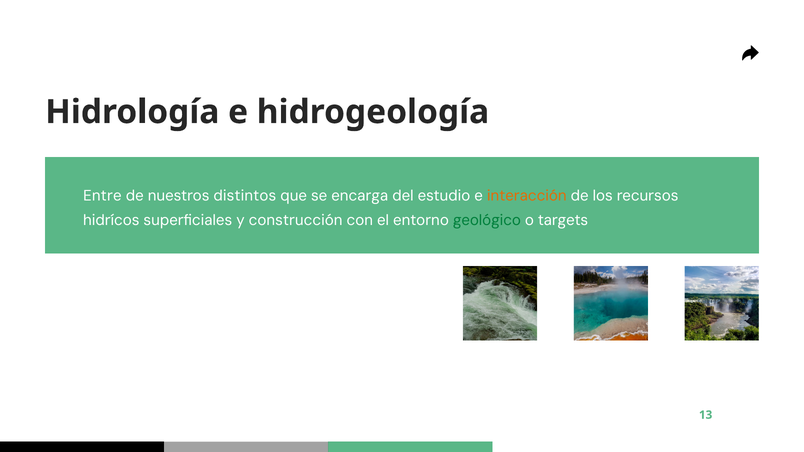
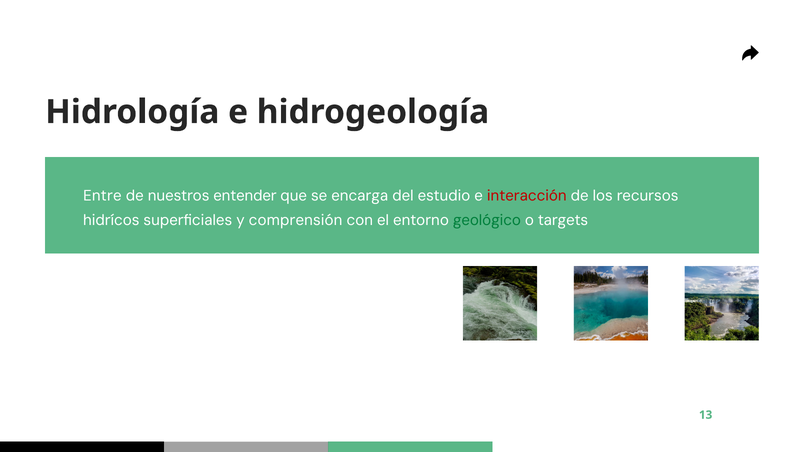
distintos: distintos -> entender
interacción colour: orange -> red
construcción: construcción -> comprensión
